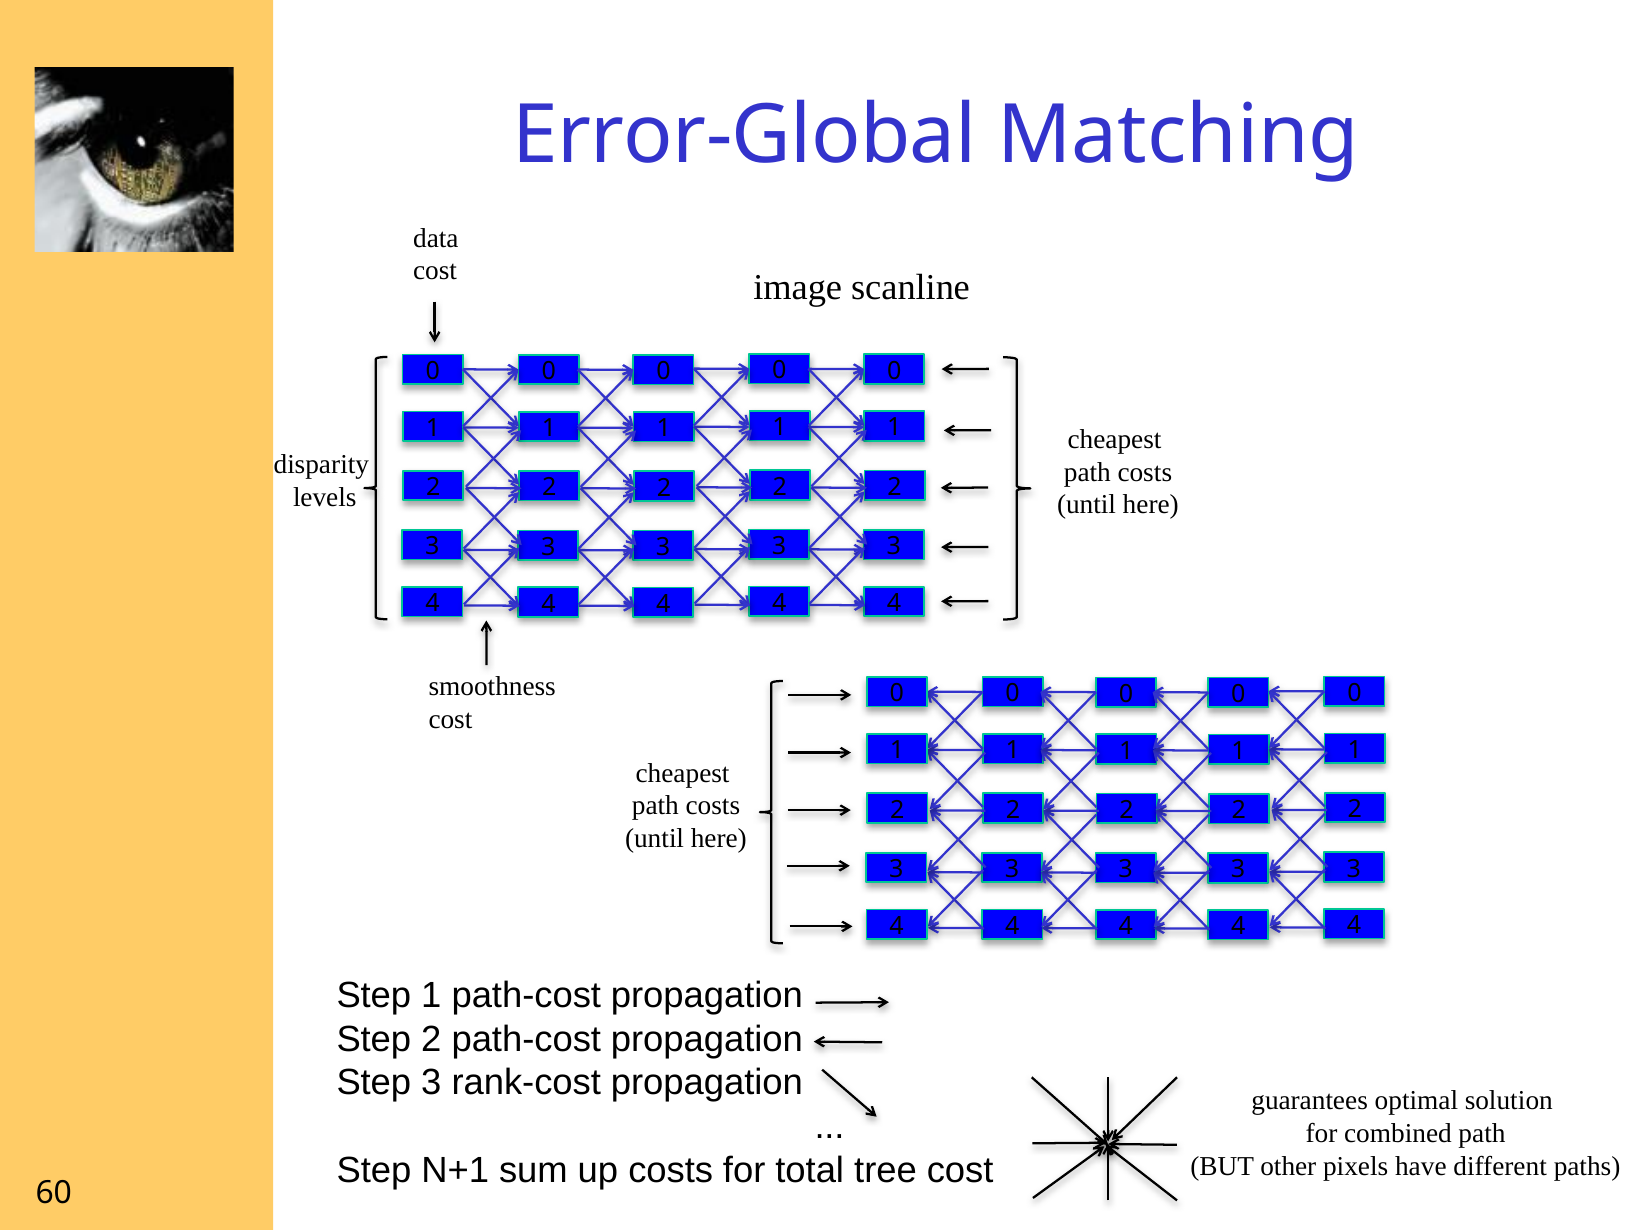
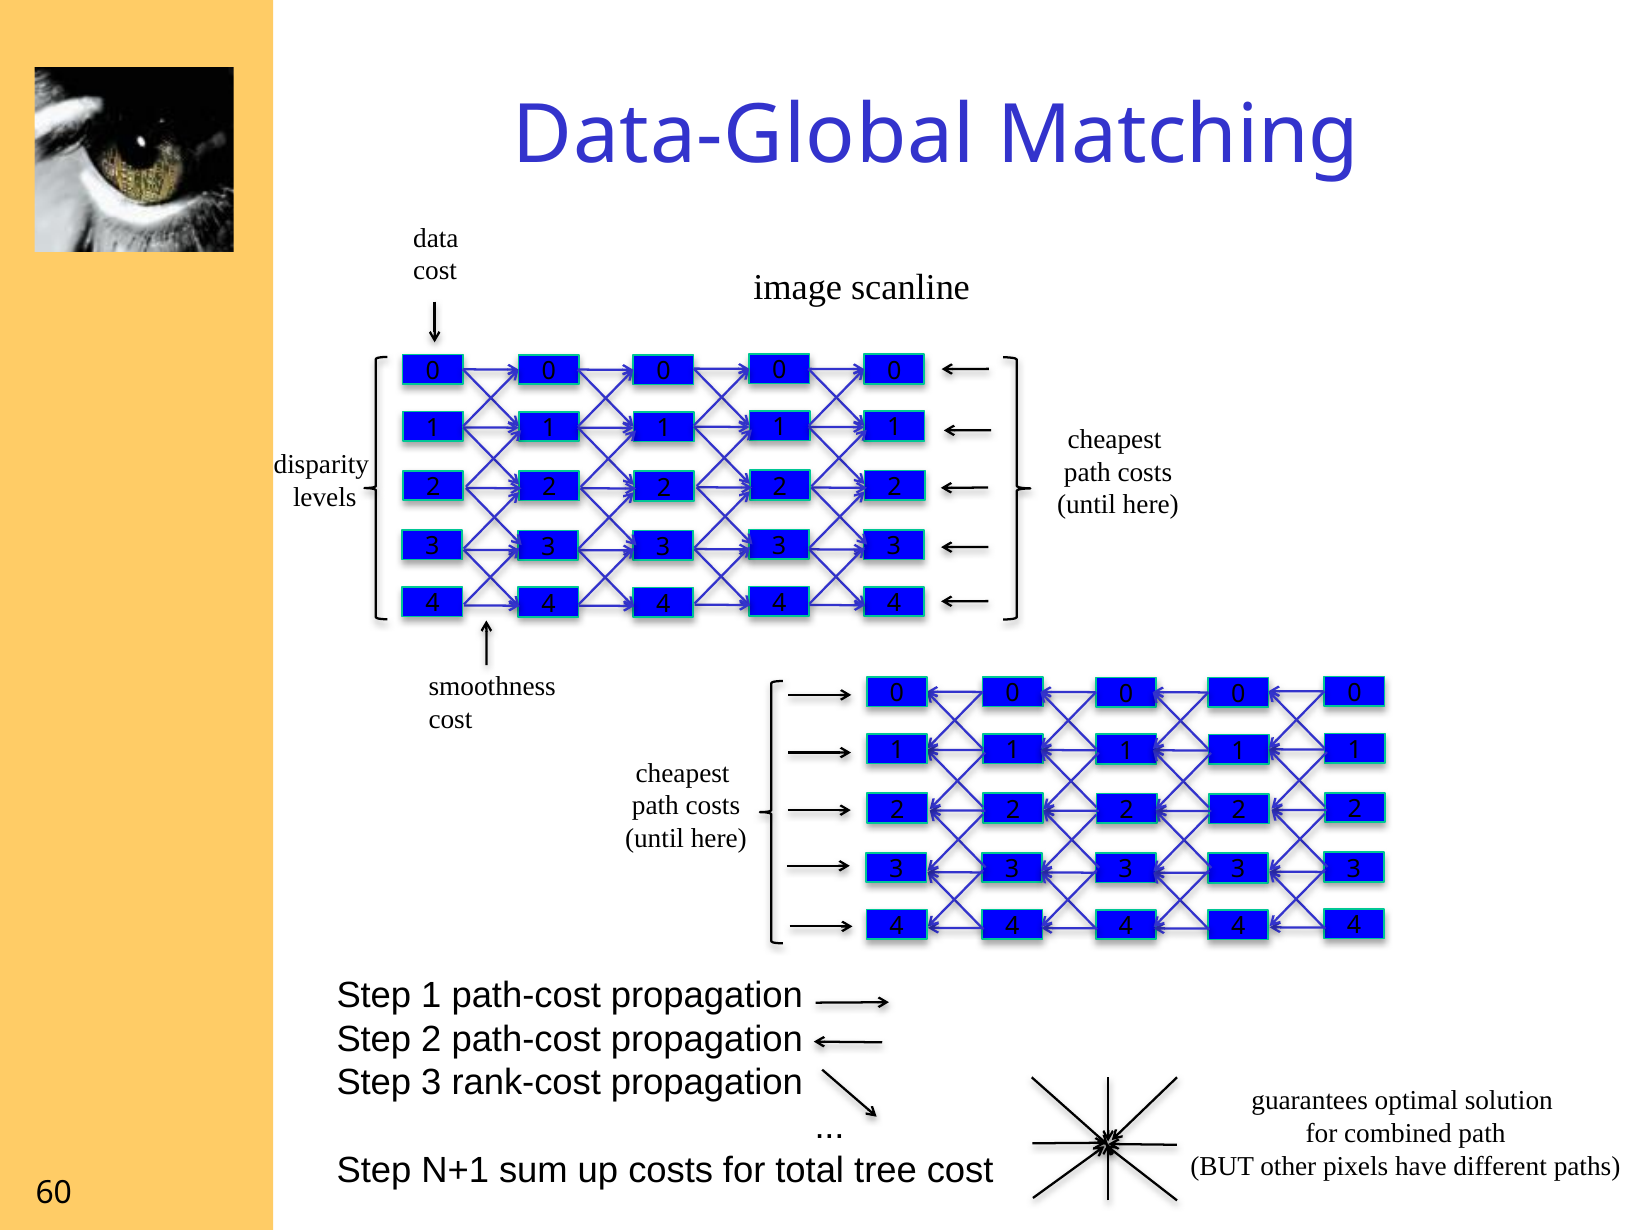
Error-Global: Error-Global -> Data-Global
